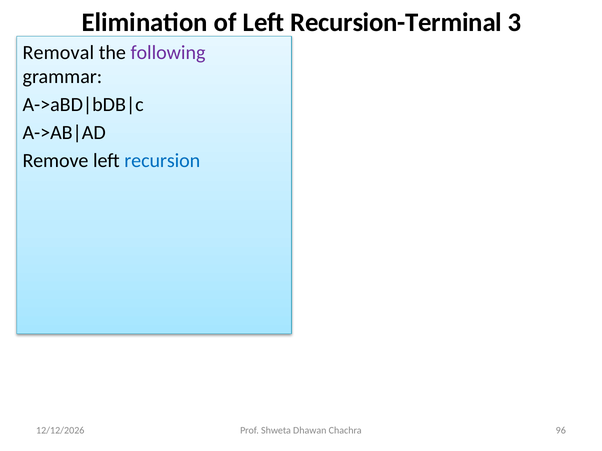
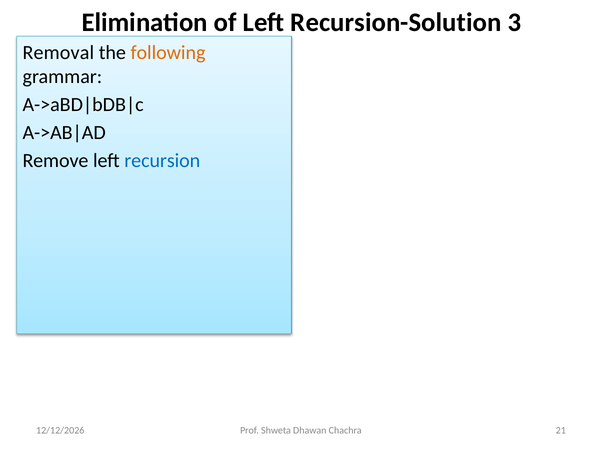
Recursion-Terminal: Recursion-Terminal -> Recursion-Solution
following colour: purple -> orange
96: 96 -> 21
